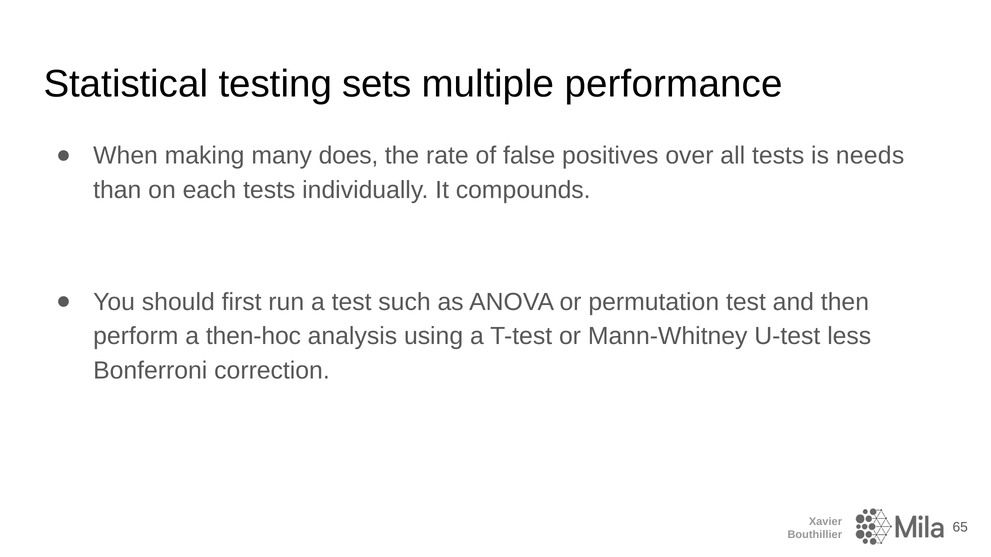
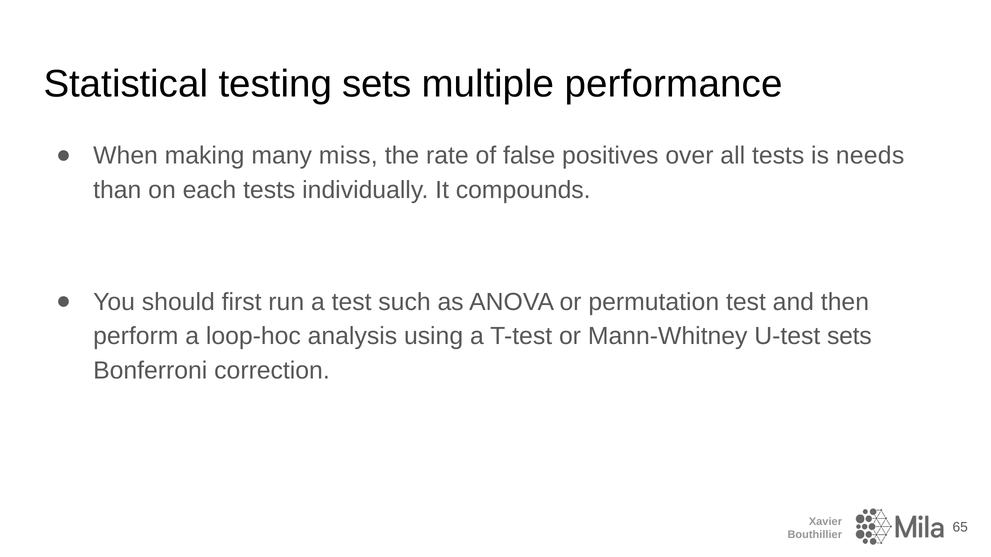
does: does -> miss
then-hoc: then-hoc -> loop-hoc
U-test less: less -> sets
